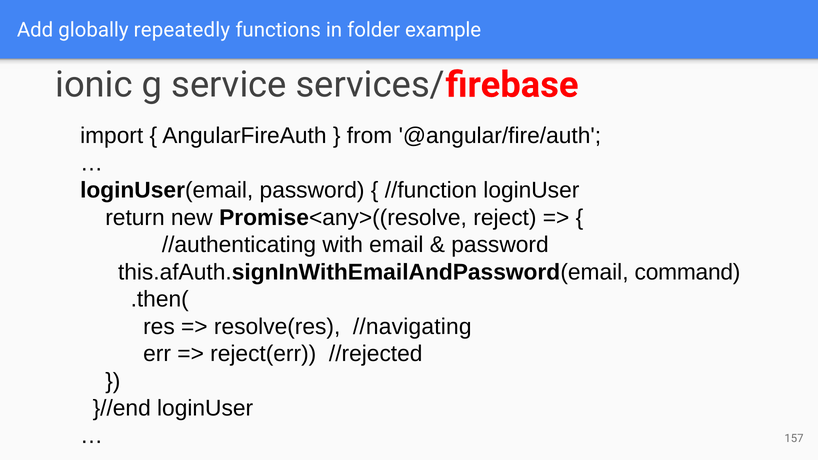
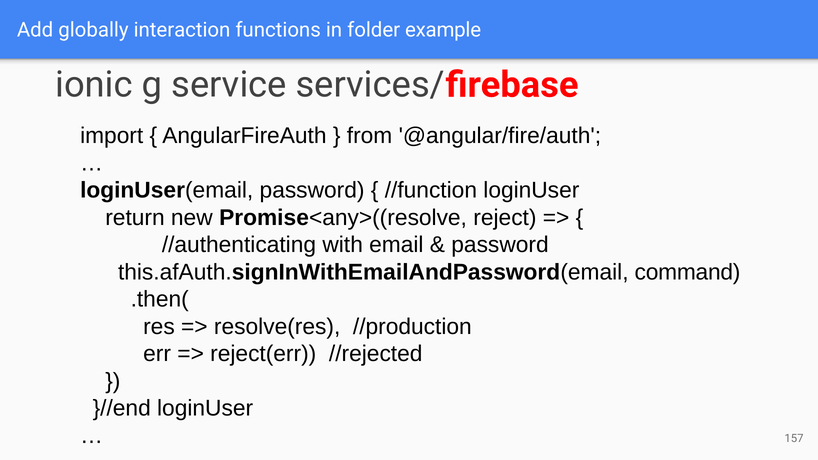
repeatedly: repeatedly -> interaction
//navigating: //navigating -> //production
